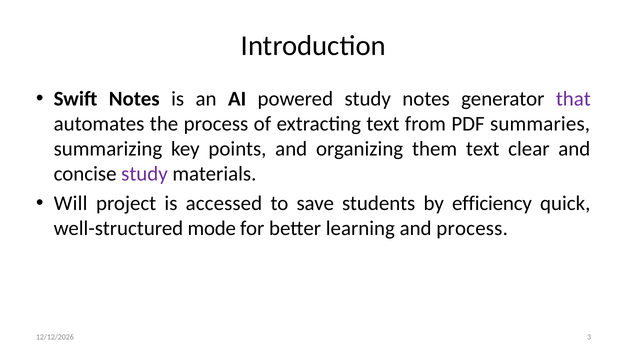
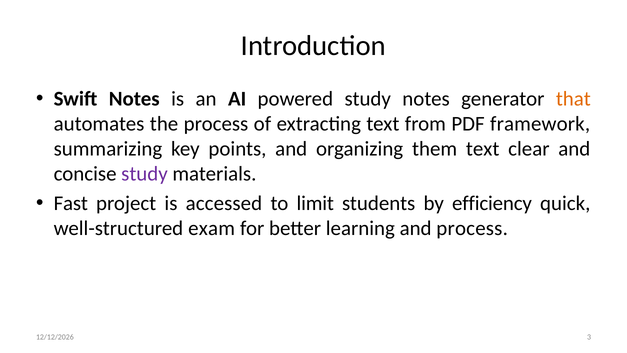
that colour: purple -> orange
summaries: summaries -> framework
Will: Will -> Fast
save: save -> limit
mode: mode -> exam
